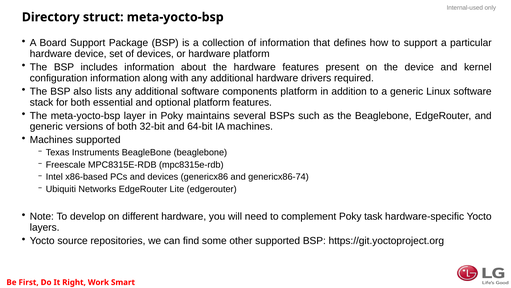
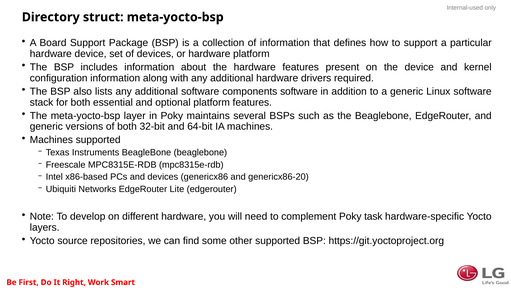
components platform: platform -> software
genericx86-74: genericx86-74 -> genericx86-20
